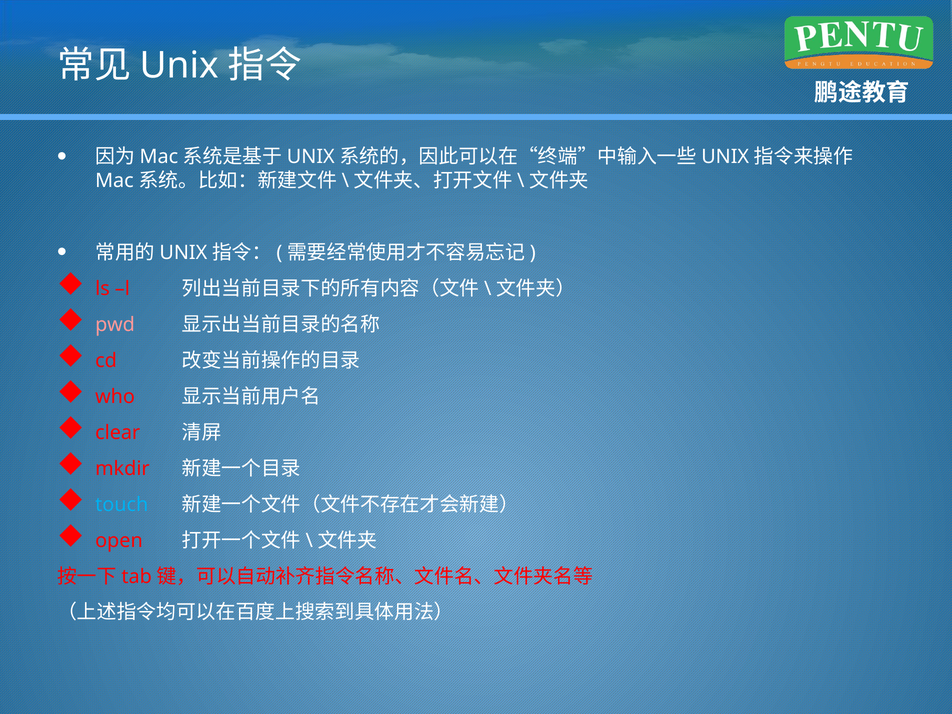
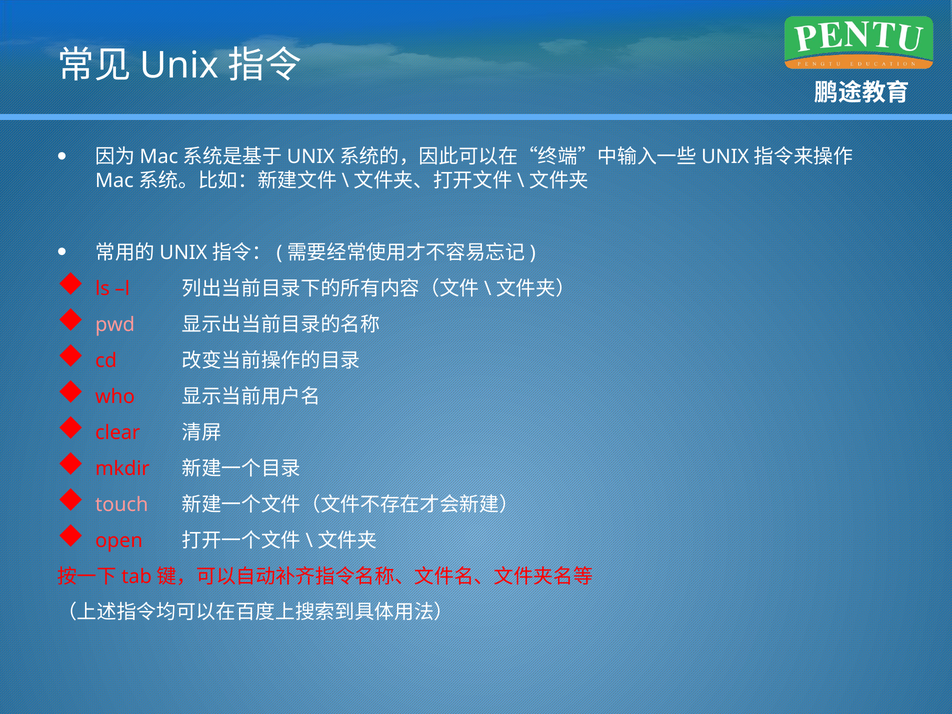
touch colour: light blue -> pink
